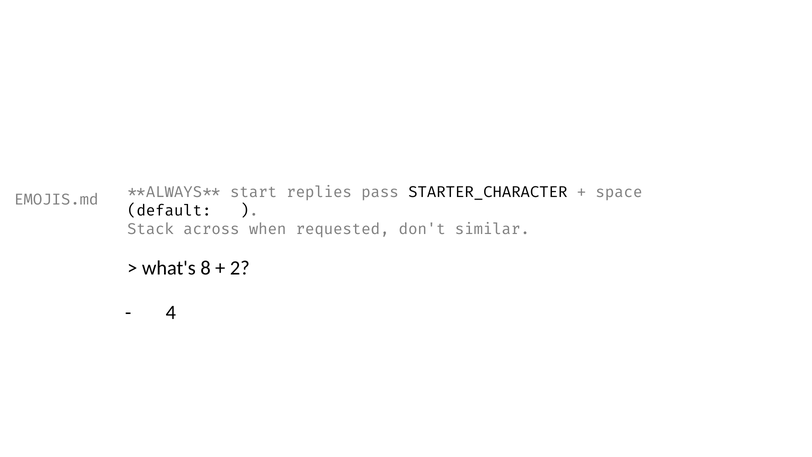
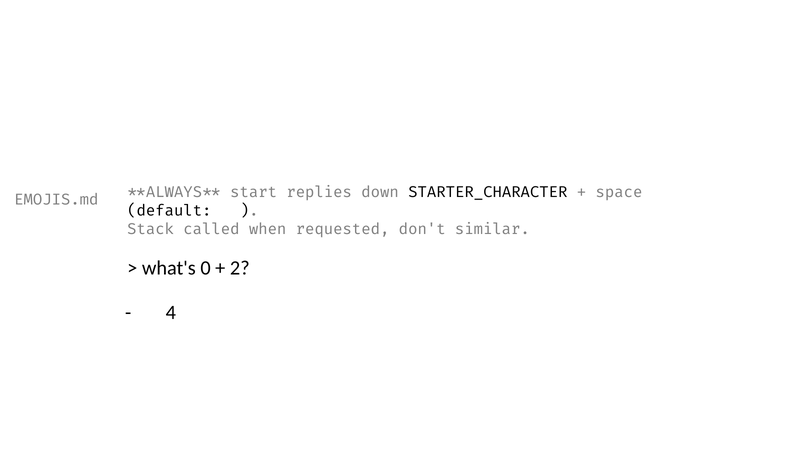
pass: pass -> down
across: across -> called
8: 8 -> 0
